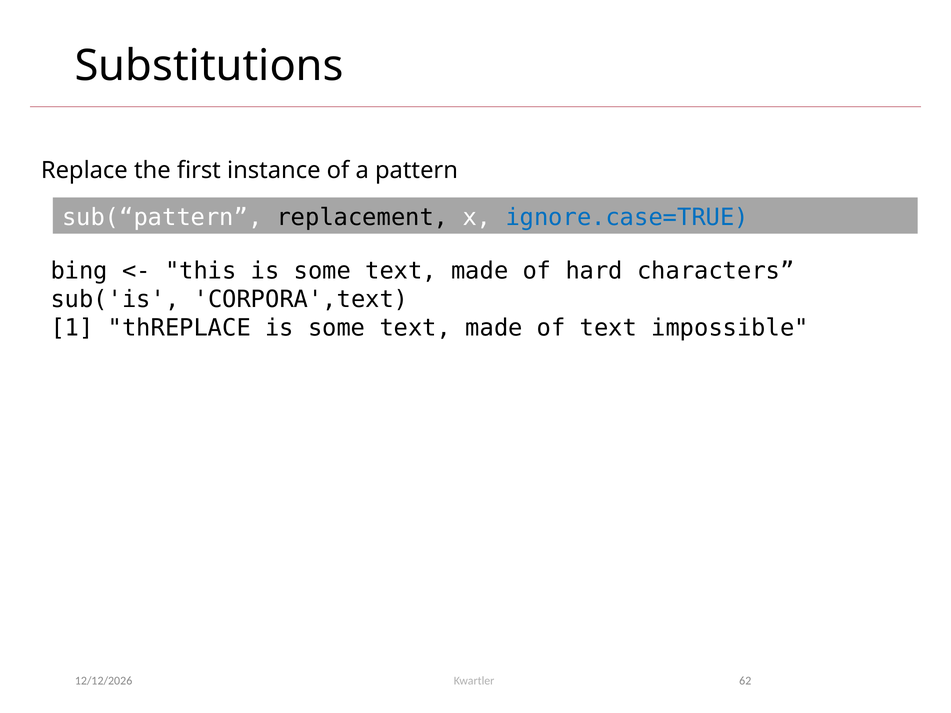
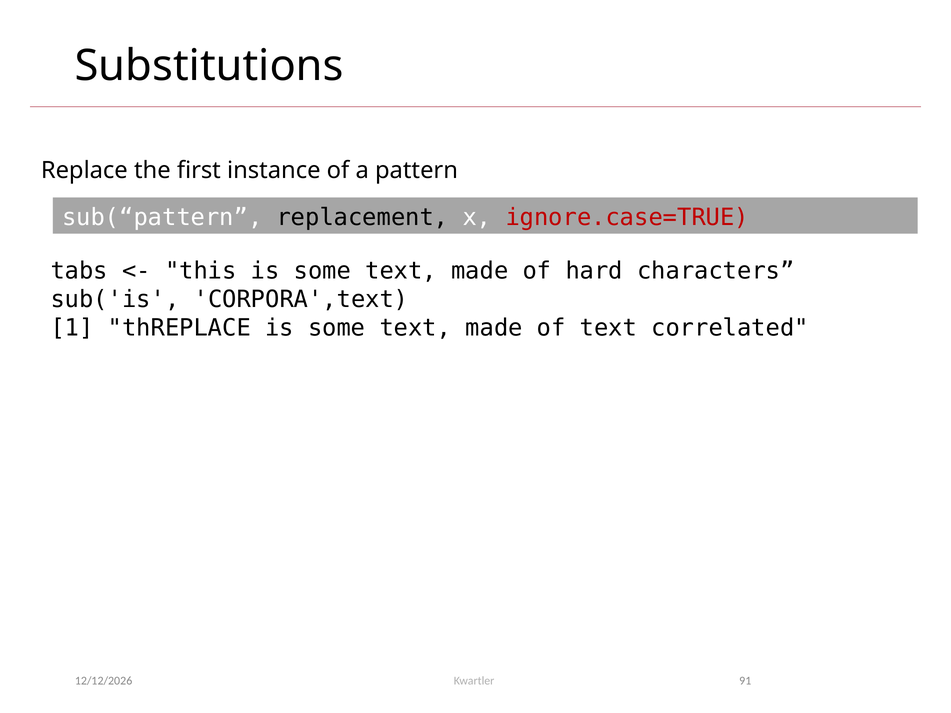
ignore.case=TRUE colour: blue -> red
bing: bing -> tabs
impossible: impossible -> correlated
62: 62 -> 91
